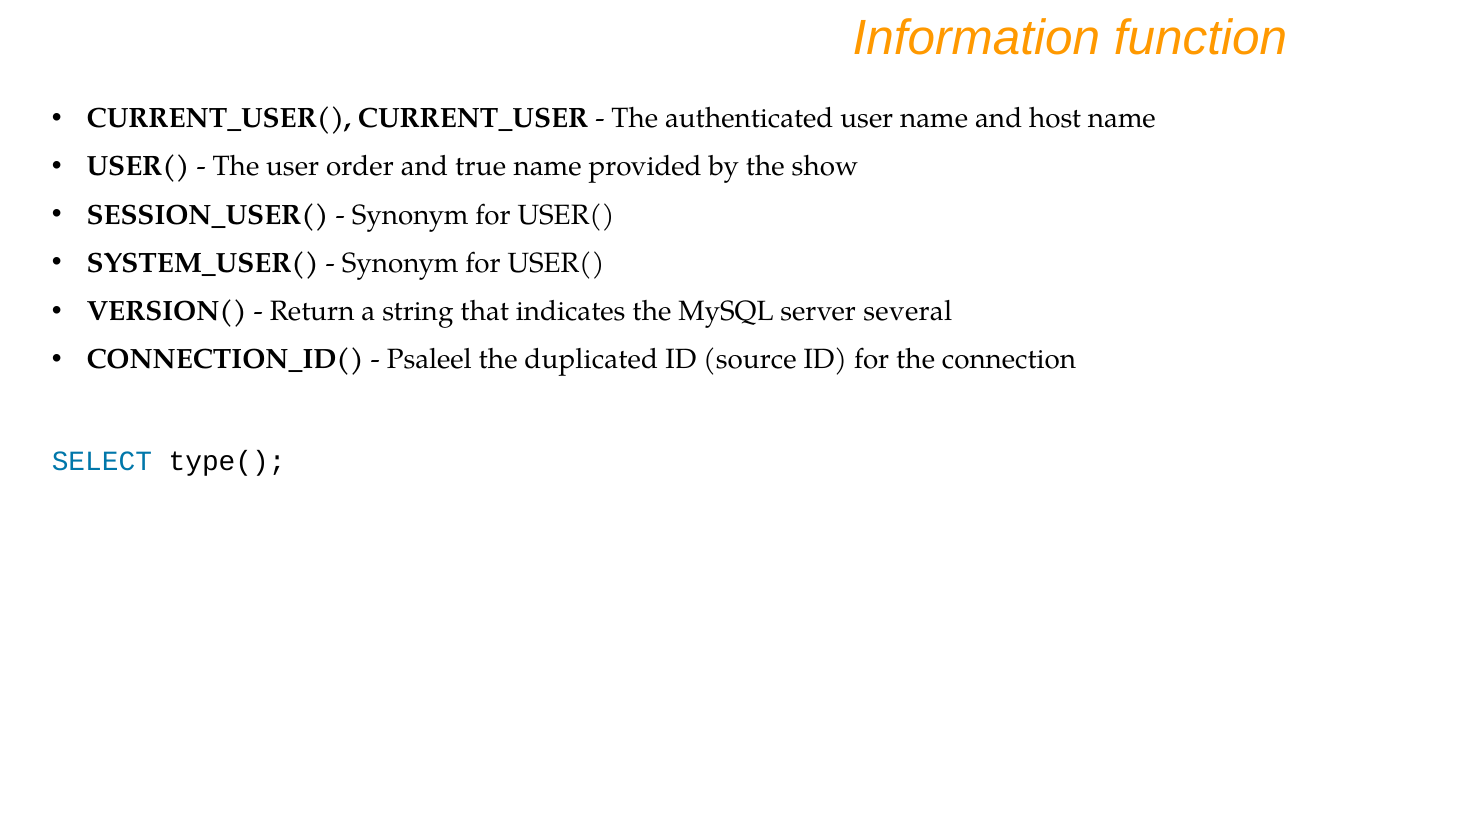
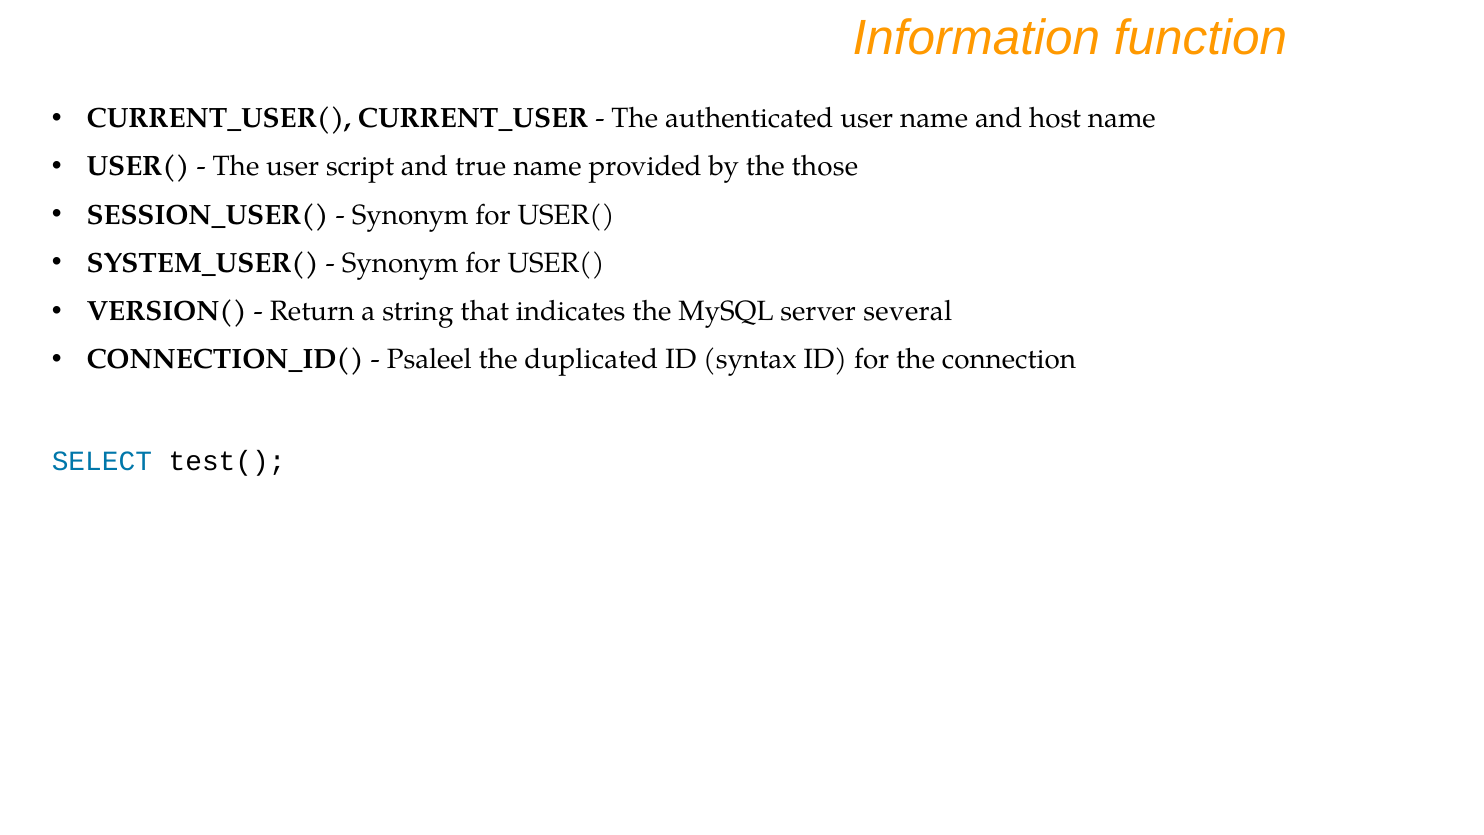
order: order -> script
show: show -> those
source: source -> syntax
type(: type( -> test(
